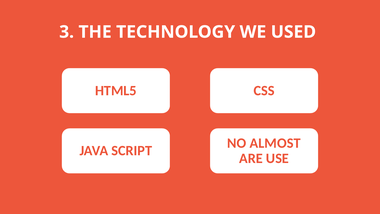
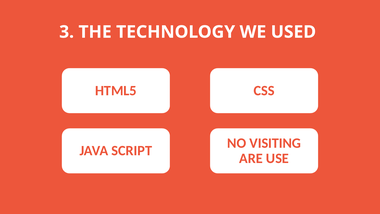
ALMOST: ALMOST -> VISITING
